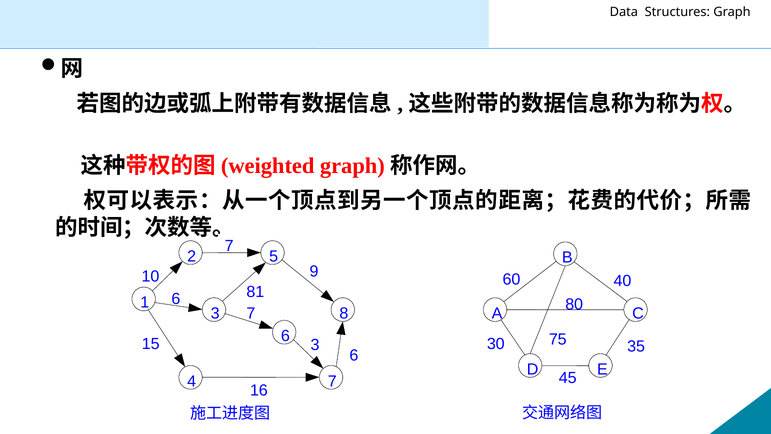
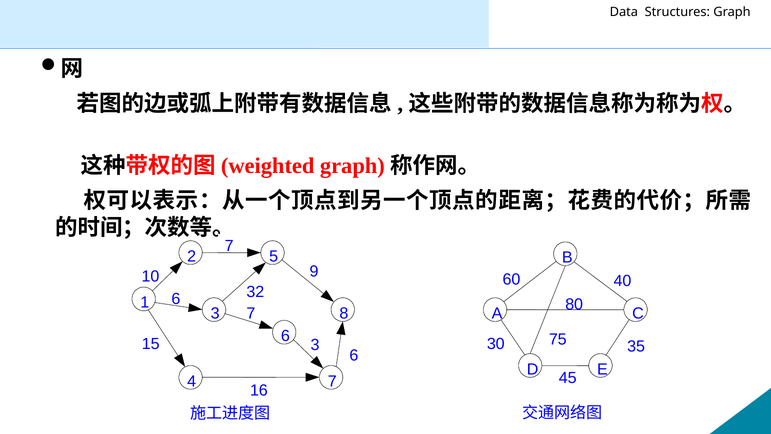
81: 81 -> 32
